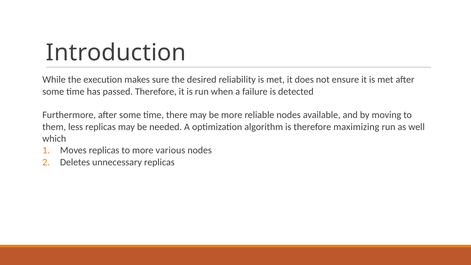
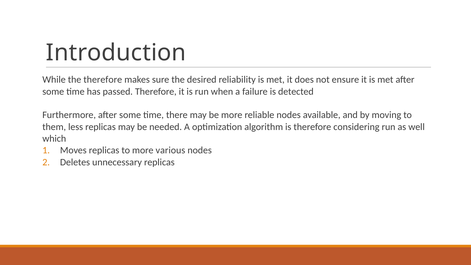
the execution: execution -> therefore
maximizing: maximizing -> considering
